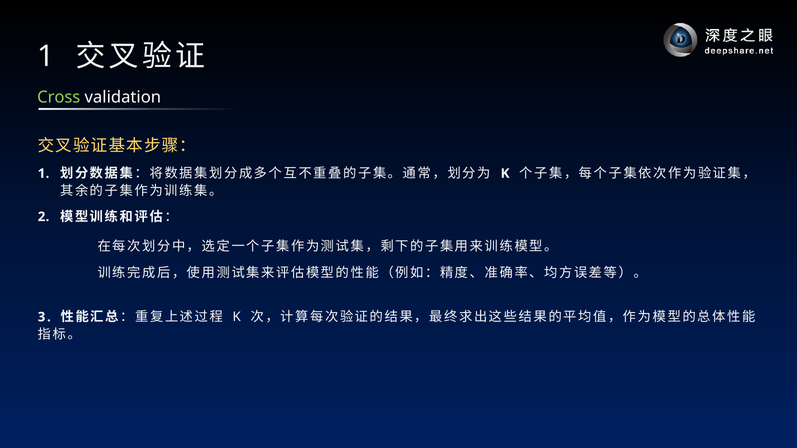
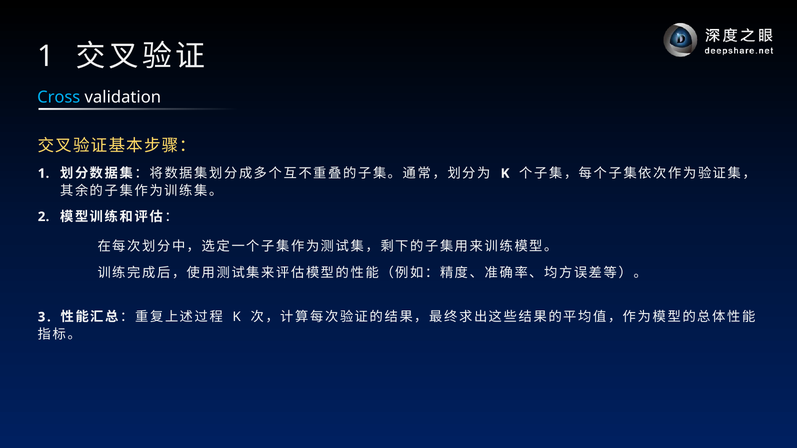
Cross colour: light green -> light blue
